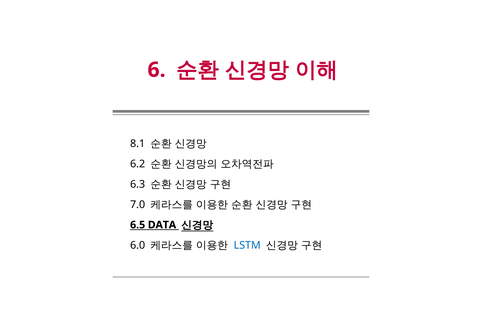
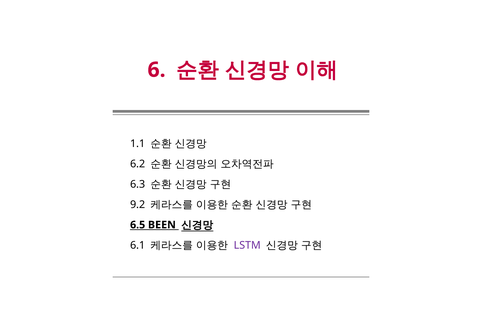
8.1: 8.1 -> 1.1
7.0: 7.0 -> 9.2
DATA: DATA -> BEEN
6.0: 6.0 -> 6.1
LSTM colour: blue -> purple
